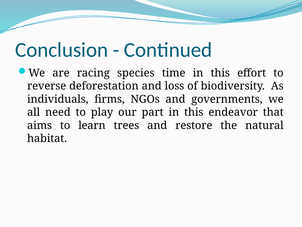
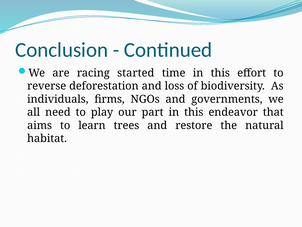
species: species -> started
